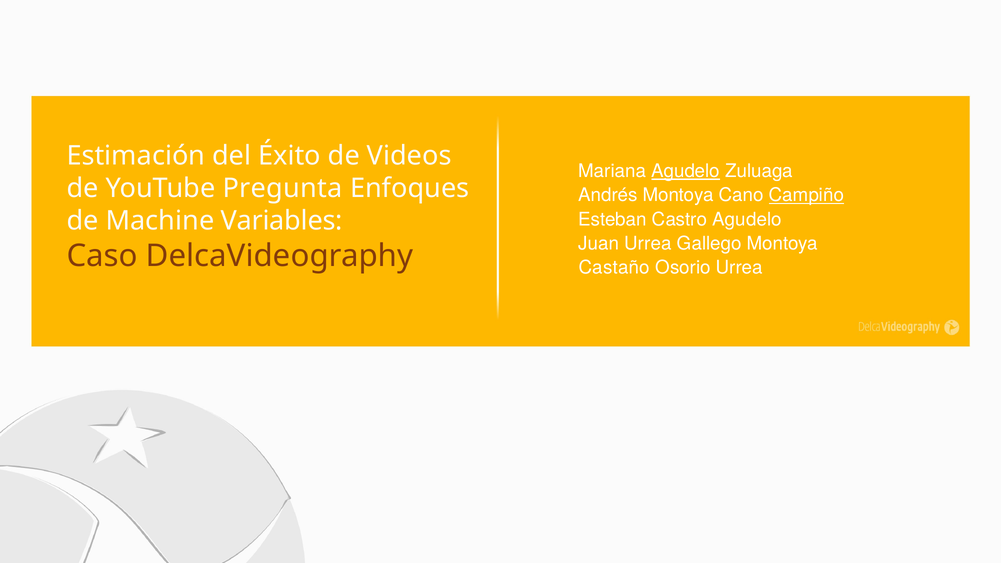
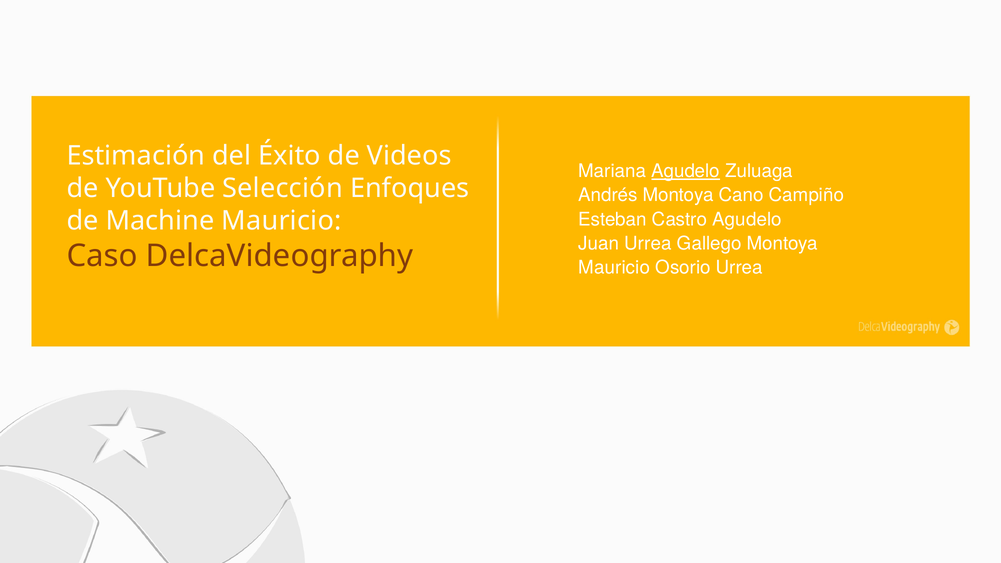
Pregunta: Pregunta -> Selección
Campiño underline: present -> none
Machine Variables: Variables -> Mauricio
Castaño at (614, 268): Castaño -> Mauricio
